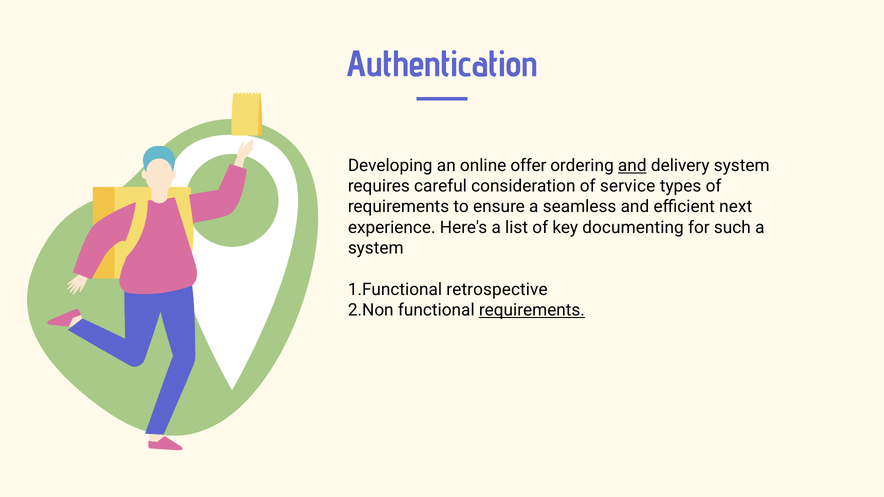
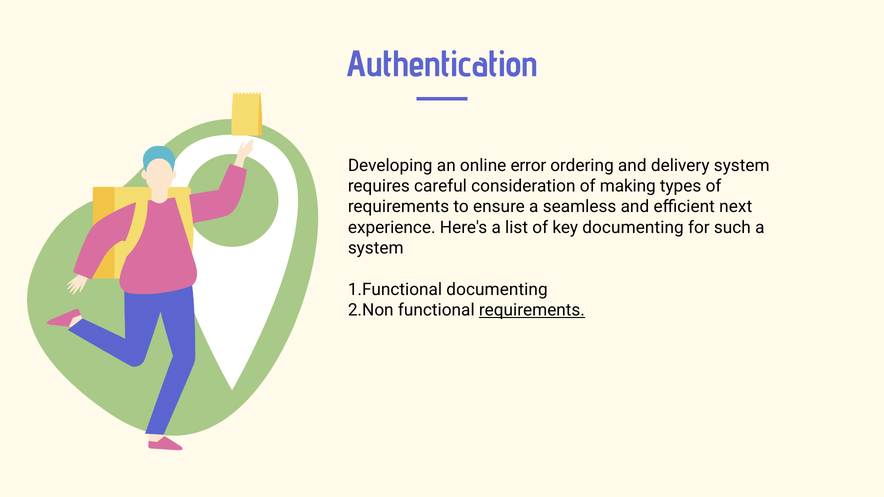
offer: offer -> error
and at (632, 166) underline: present -> none
service: service -> making
retrospective at (497, 289): retrospective -> documenting
